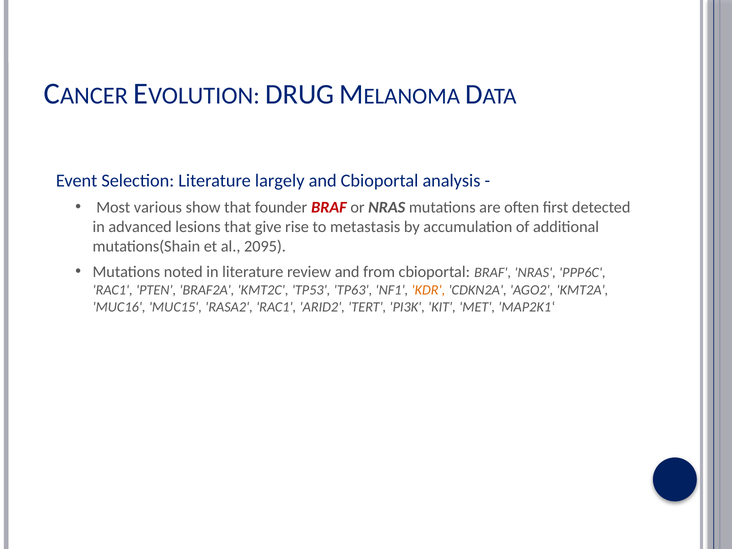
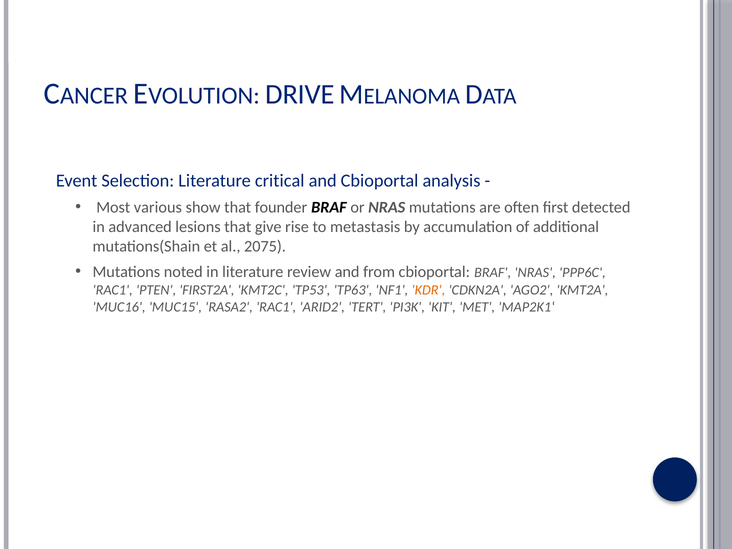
DRUG: DRUG -> DRIVE
largely: largely -> critical
BRAF at (329, 207) colour: red -> black
2095: 2095 -> 2075
BRAF2A: BRAF2A -> FIRST2A
